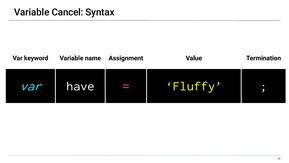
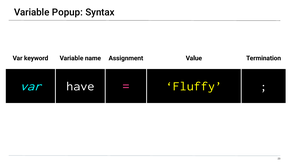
Cancel: Cancel -> Popup
